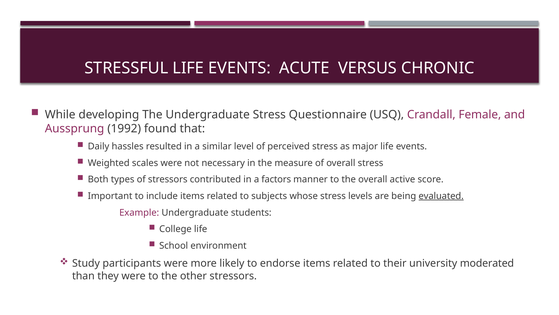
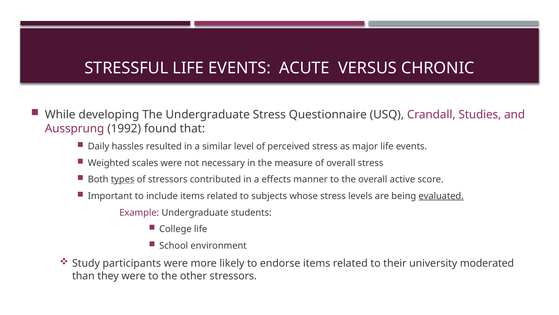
Female: Female -> Studies
types underline: none -> present
factors: factors -> effects
